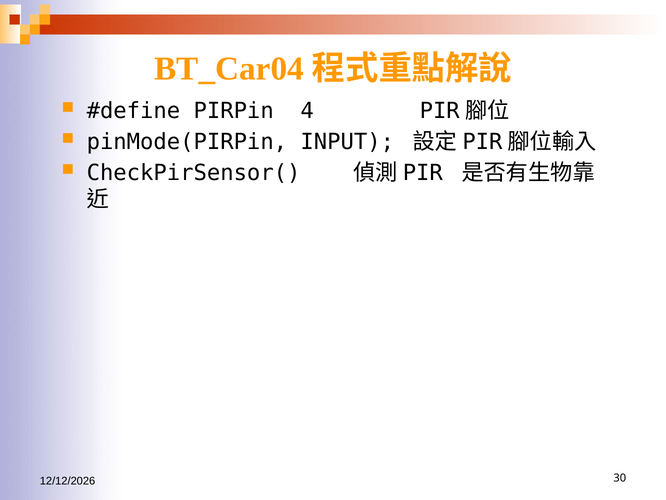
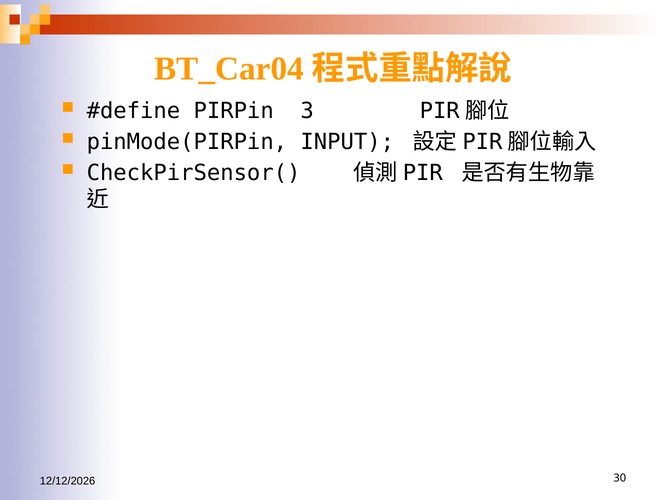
4: 4 -> 3
